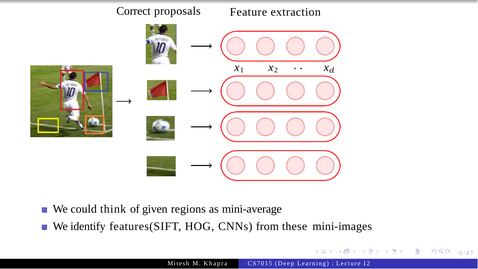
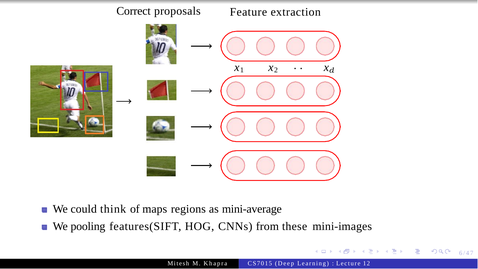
given: given -> maps
identify: identify -> pooling
